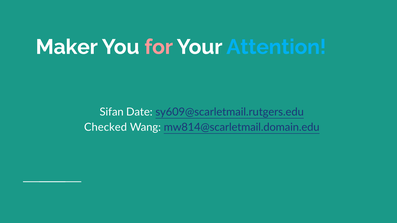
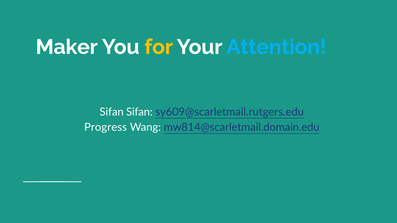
for colour: pink -> yellow
Sifan Date: Date -> Sifan
Checked: Checked -> Progress
